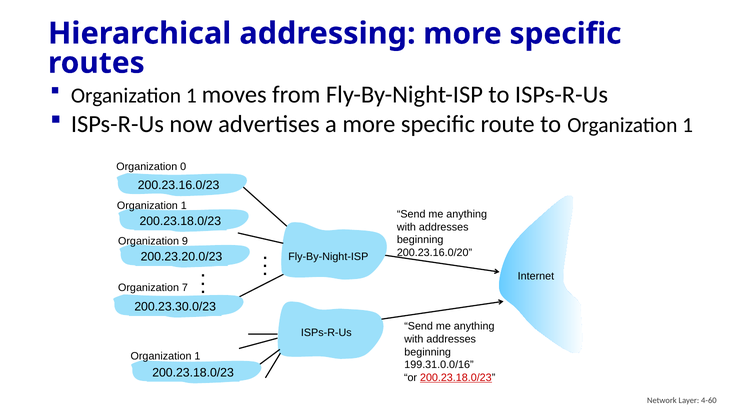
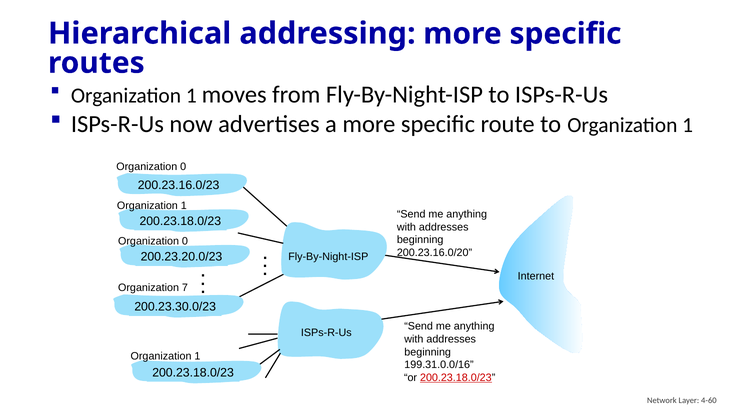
9 at (185, 241): 9 -> 0
